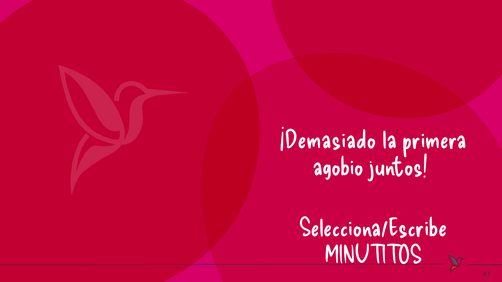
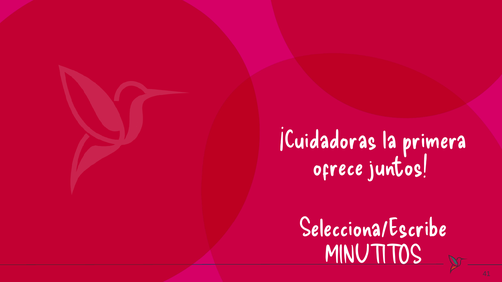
¡Demasiado: ¡Demasiado -> ¡Cuidadoras
agobio: agobio -> ofrece
